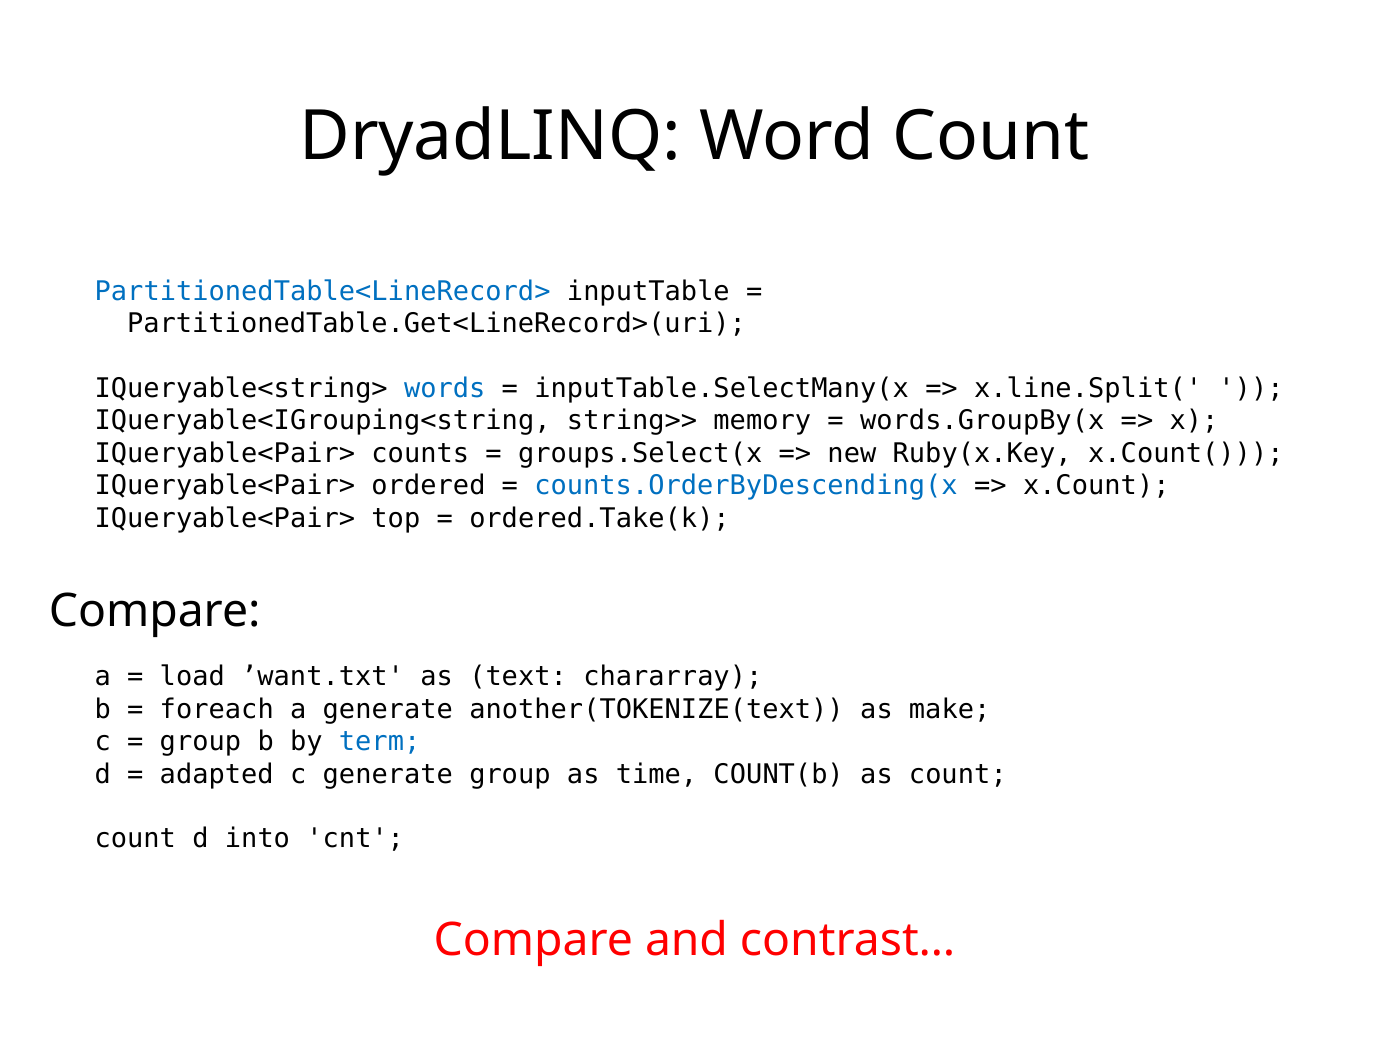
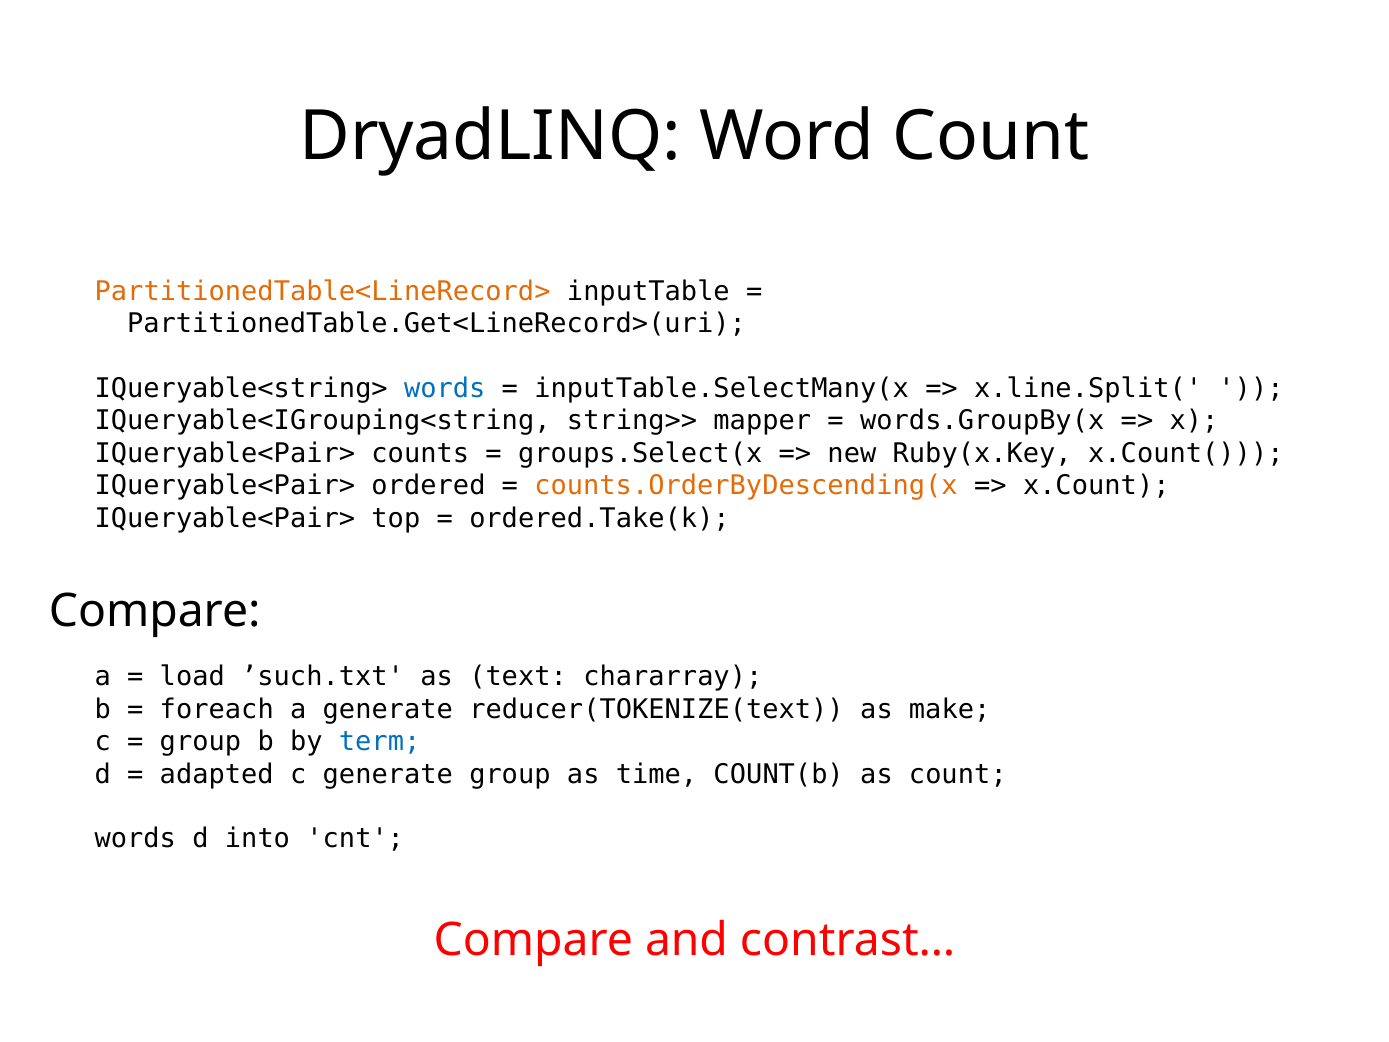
PartitionedTable<LineRecord> colour: blue -> orange
memory: memory -> mapper
counts.OrderByDescending(x colour: blue -> orange
’want.txt: ’want.txt -> ’such.txt
another(TOKENIZE(text: another(TOKENIZE(text -> reducer(TOKENIZE(text
count at (135, 839): count -> words
